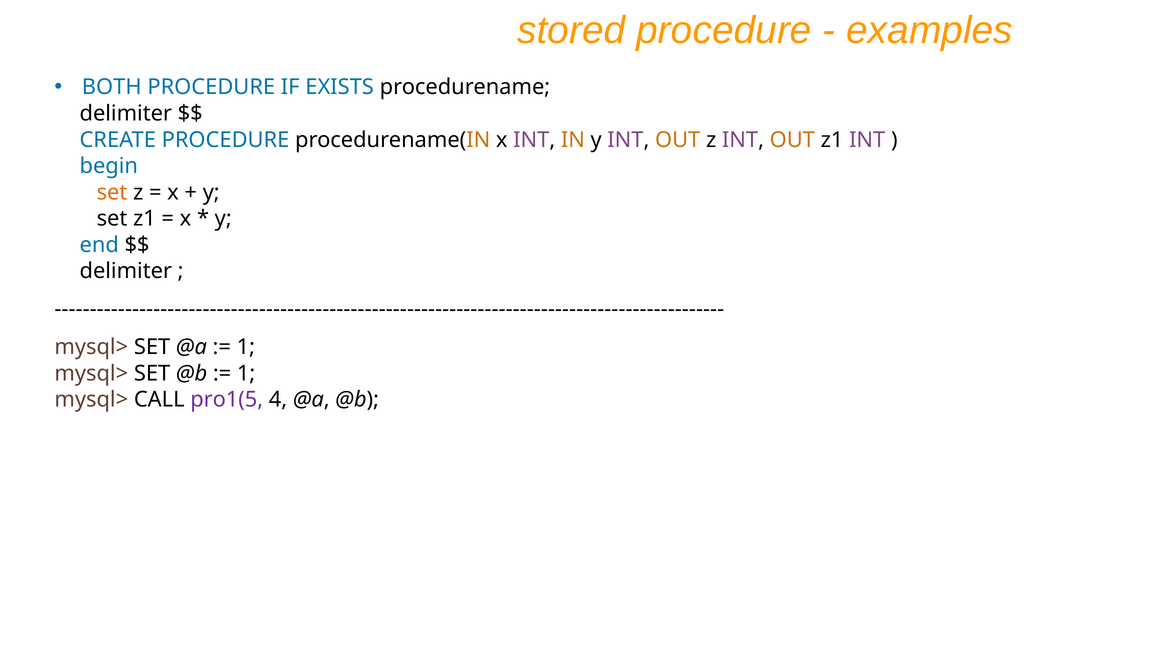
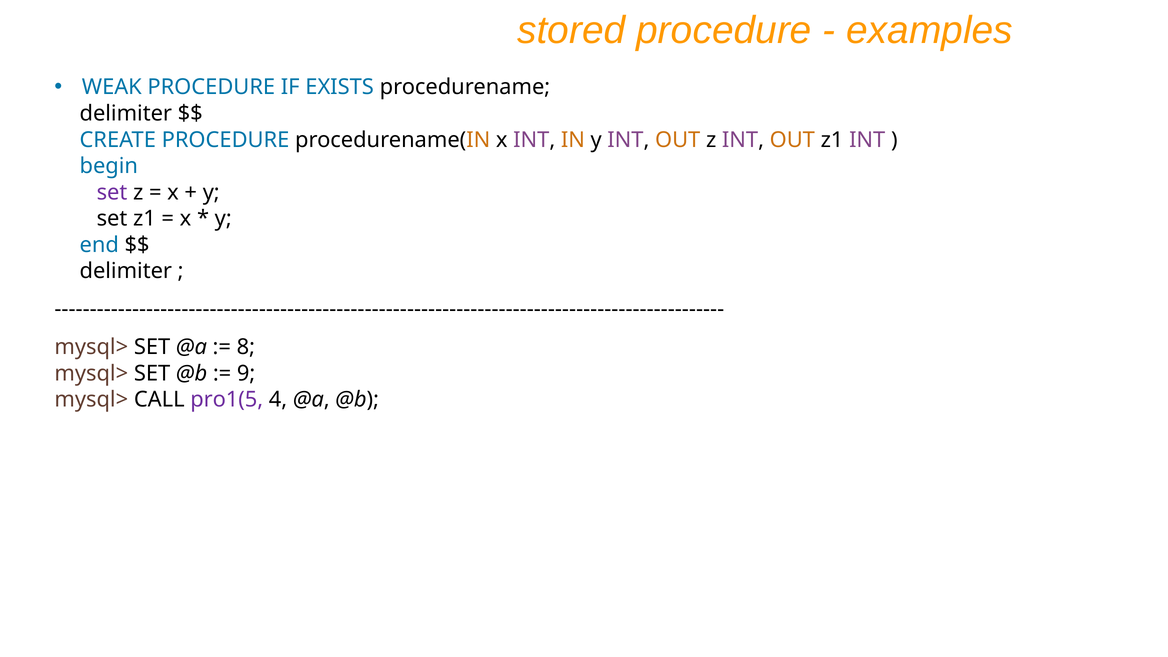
BOTH: BOTH -> WEAK
set at (112, 192) colour: orange -> purple
1 at (246, 347): 1 -> 8
1 at (246, 373): 1 -> 9
